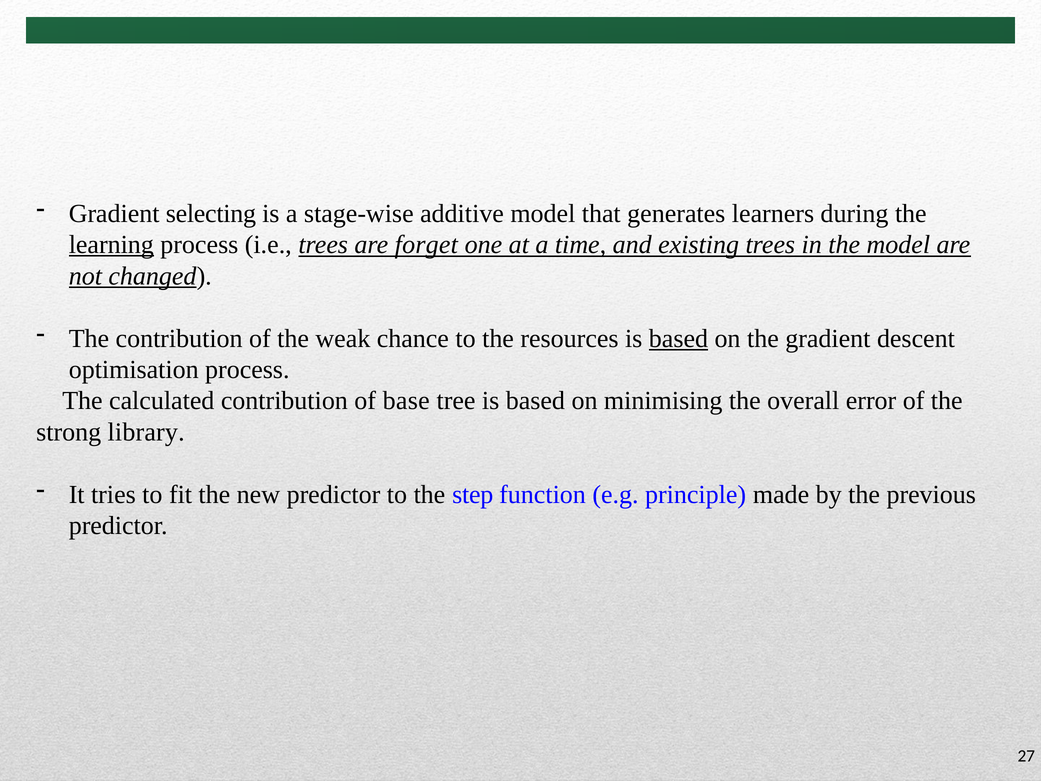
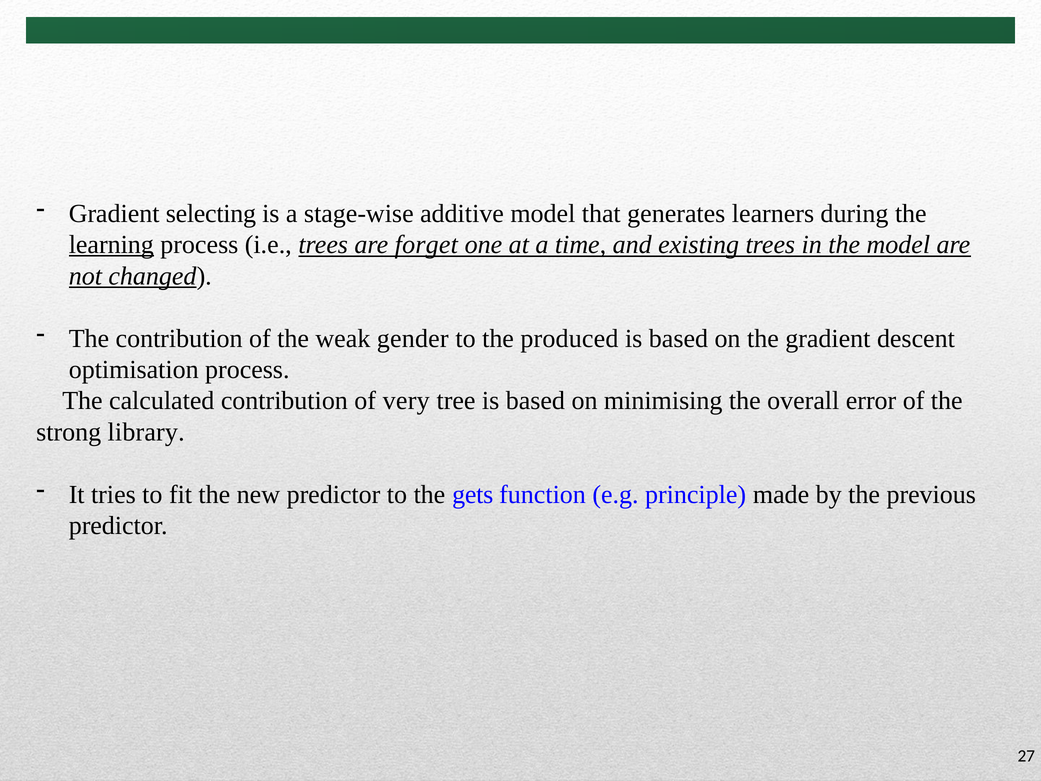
chance: chance -> gender
resources: resources -> produced
based at (678, 338) underline: present -> none
base: base -> very
step: step -> gets
